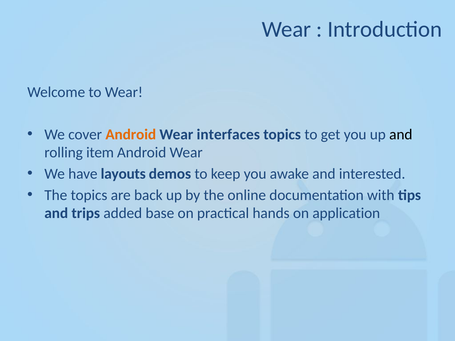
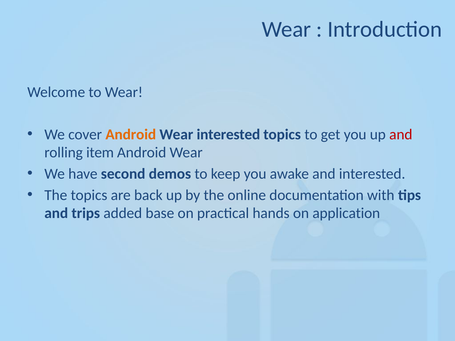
Wear interfaces: interfaces -> interested
and at (401, 135) colour: black -> red
layouts: layouts -> second
